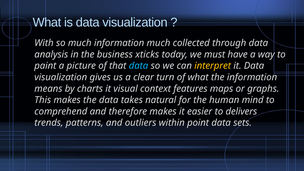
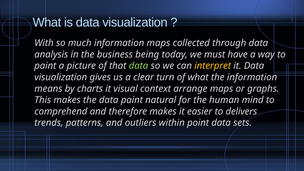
information much: much -> maps
xticks: xticks -> being
data at (139, 66) colour: light blue -> light green
features: features -> arrange
data takes: takes -> paint
